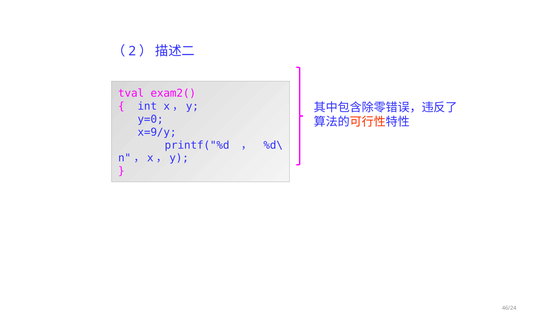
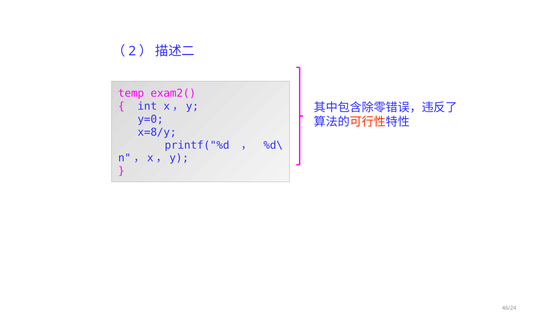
tval: tval -> temp
x=9/y: x=9/y -> x=8/y
